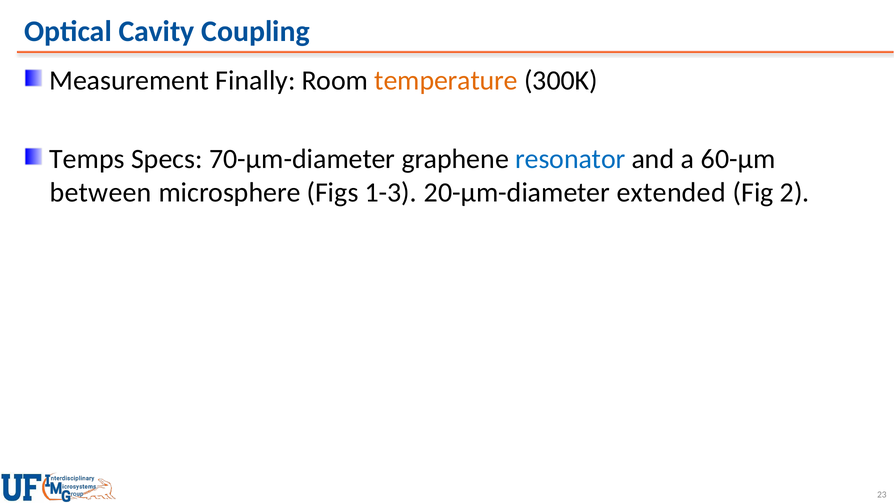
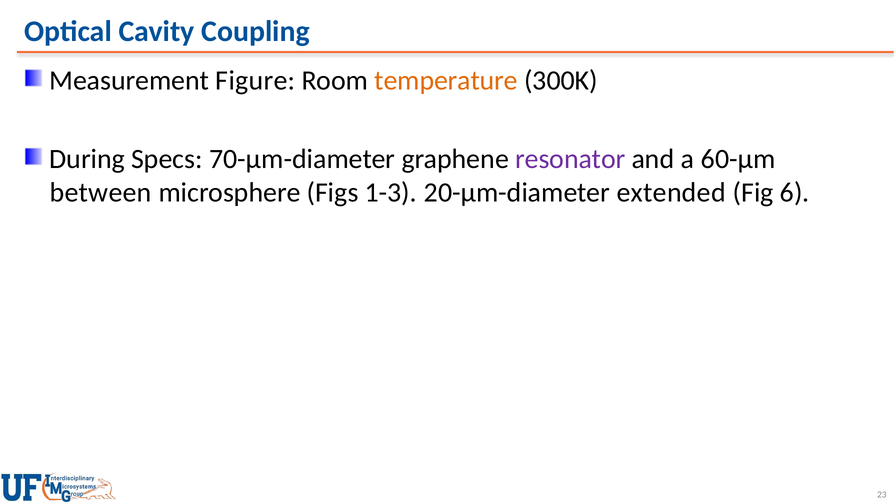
Finally: Finally -> Figure
Temps: Temps -> During
resonator colour: blue -> purple
2: 2 -> 6
